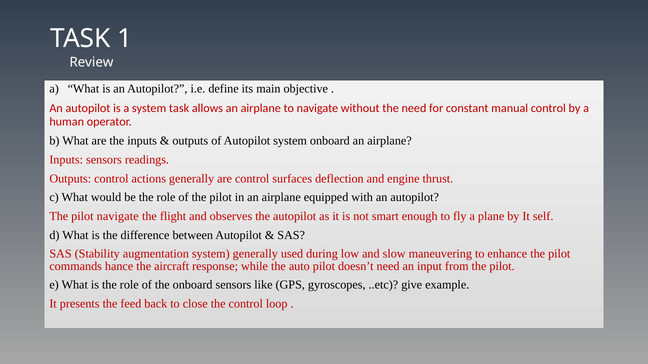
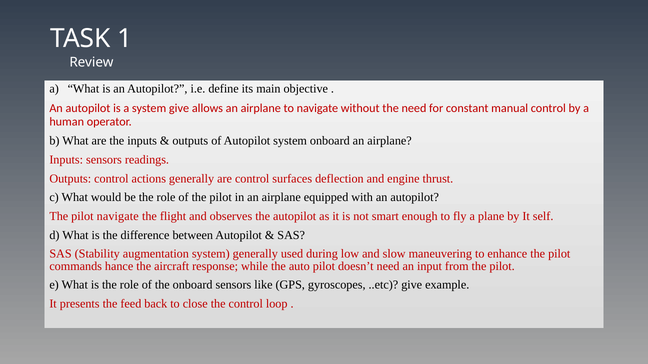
system task: task -> give
